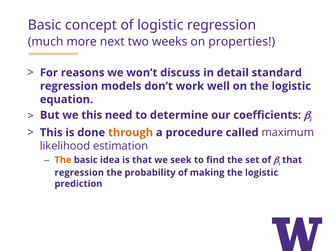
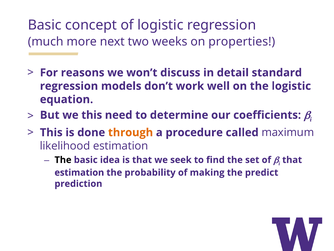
The at (63, 160) colour: orange -> black
regression at (79, 172): regression -> estimation
making the logistic: logistic -> predict
